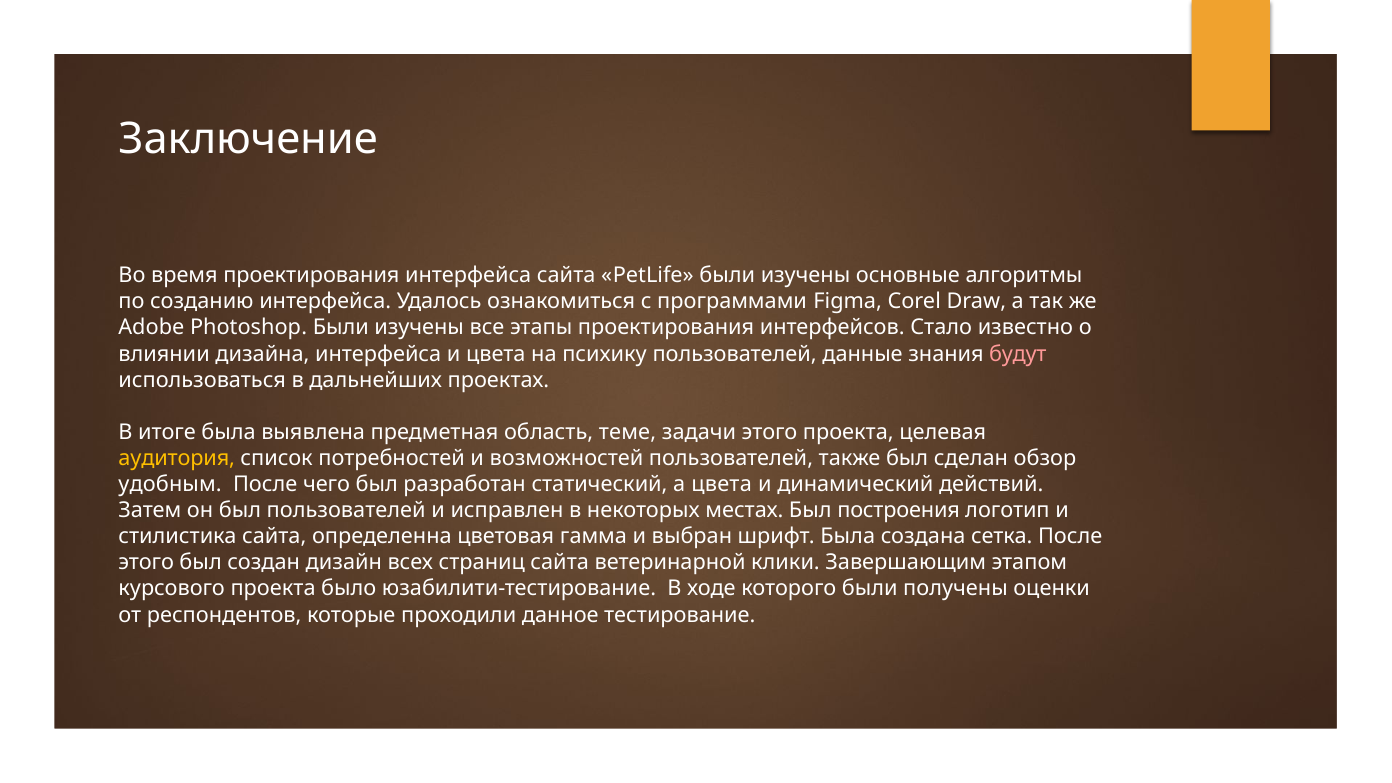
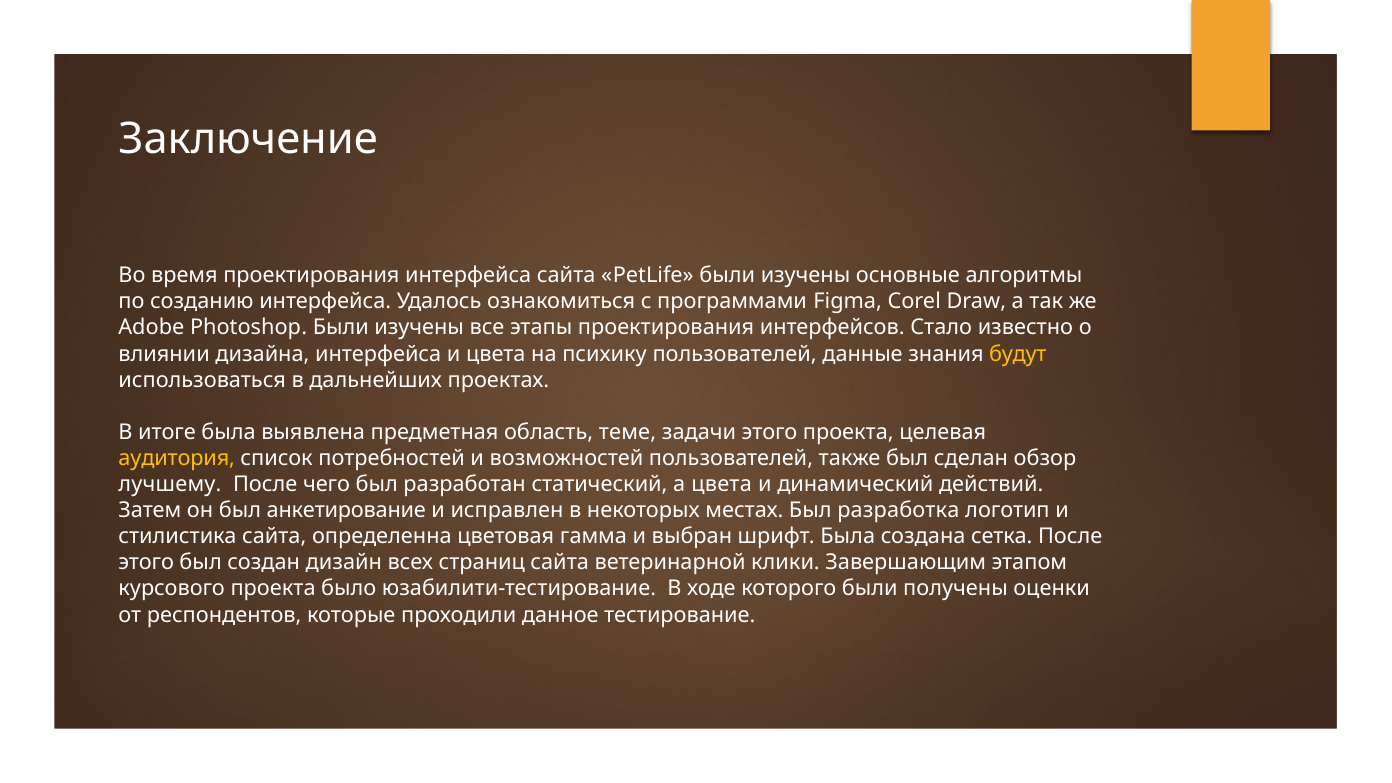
будут colour: pink -> yellow
удобным: удобным -> лучшему
был пользователей: пользователей -> анкетирование
построения: построения -> разработка
